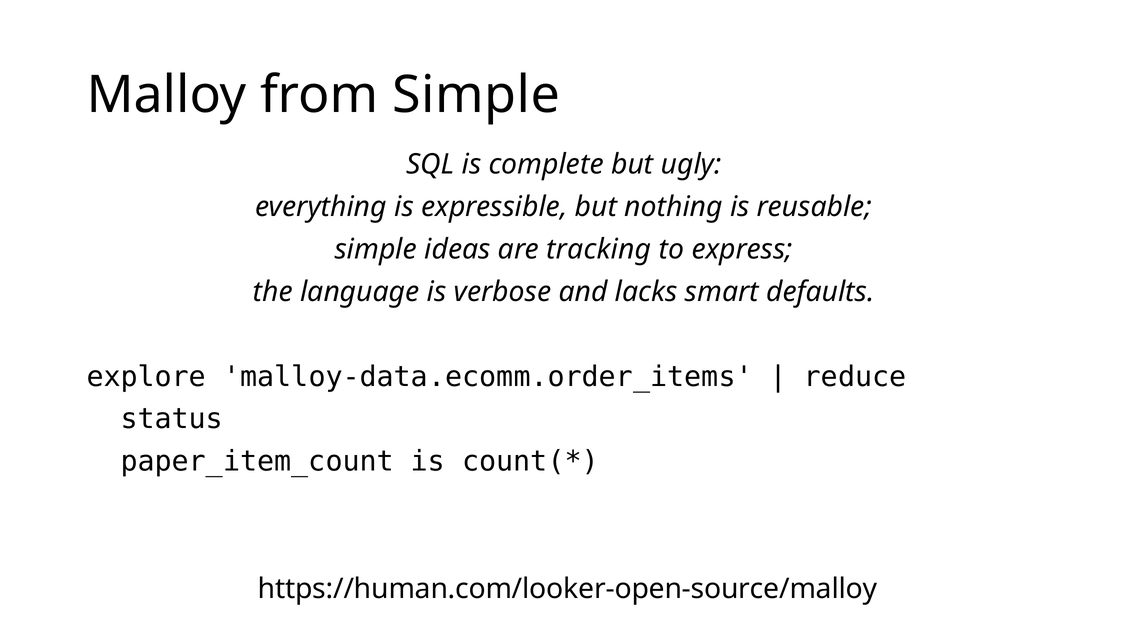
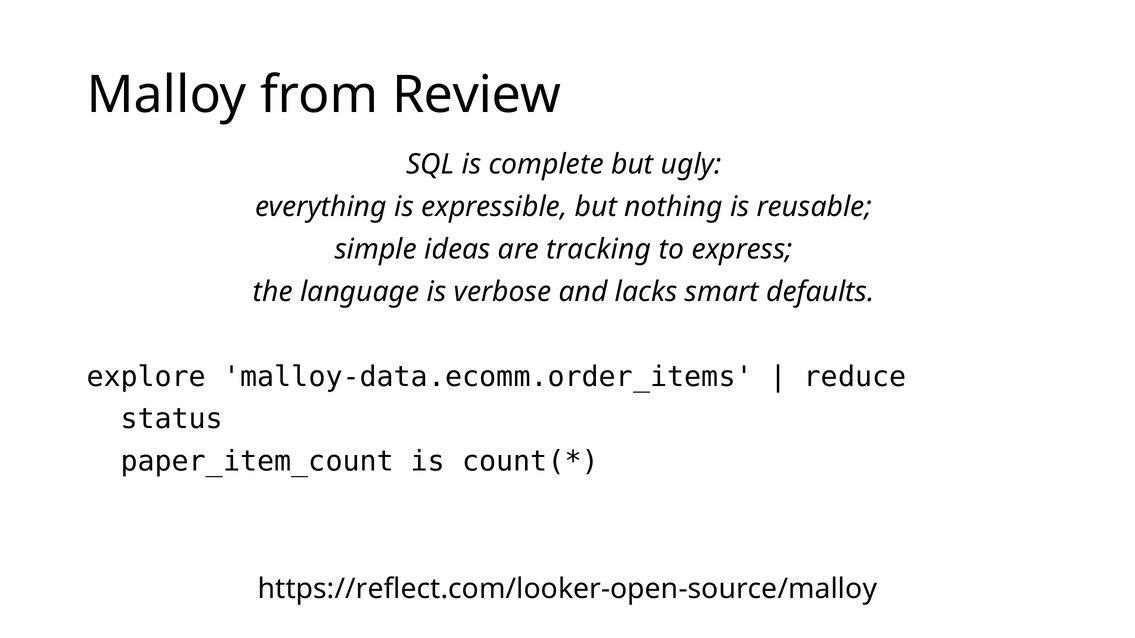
from Simple: Simple -> Review
https://human.com/looker-open-source/malloy: https://human.com/looker-open-source/malloy -> https://reflect.com/looker-open-source/malloy
